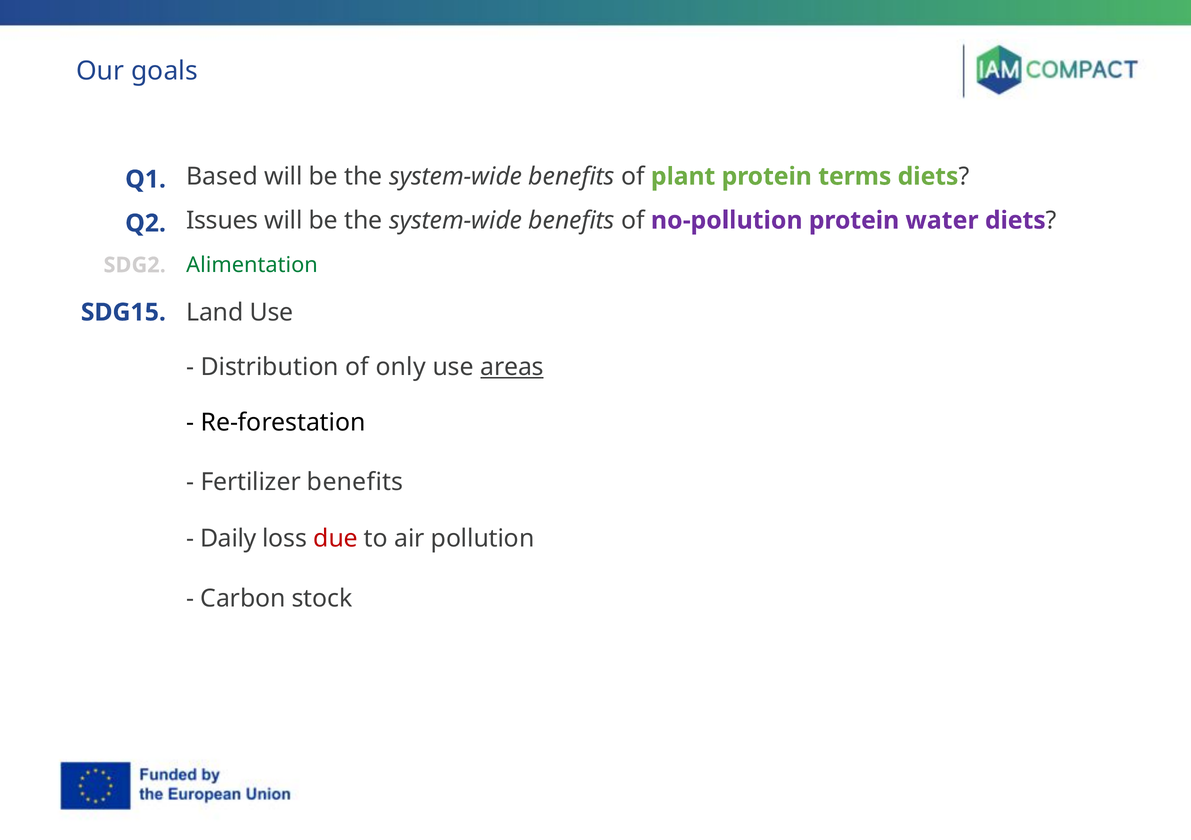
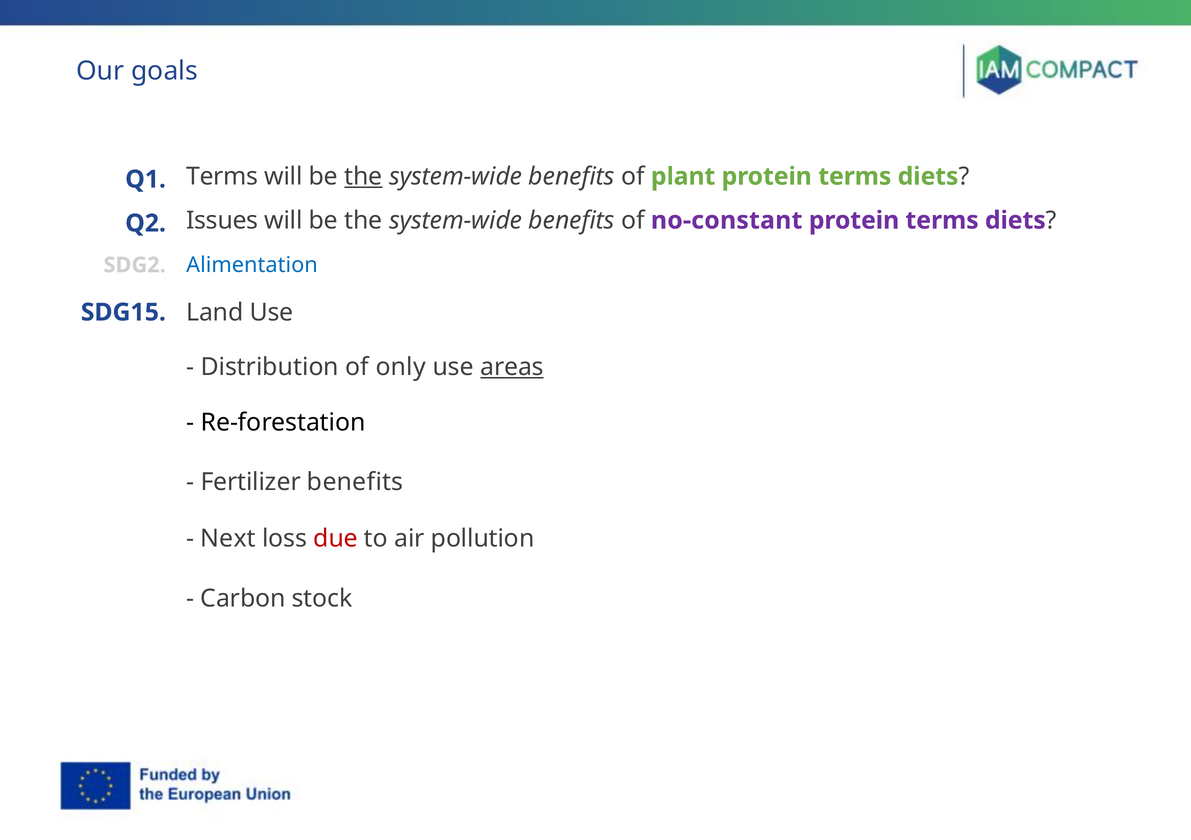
Q1 Based: Based -> Terms
the at (363, 177) underline: none -> present
no-pollution: no-pollution -> no-constant
water at (942, 220): water -> terms
Alimentation colour: green -> blue
Daily: Daily -> Next
